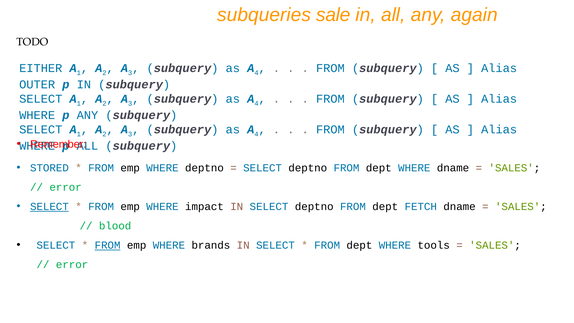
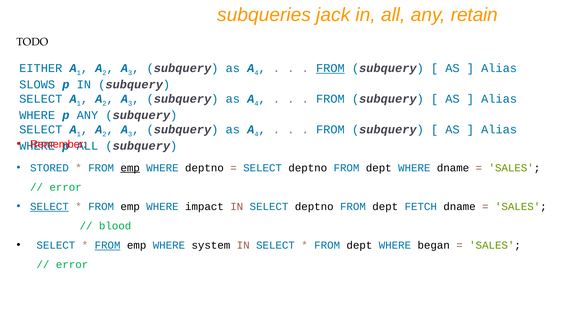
sale: sale -> jack
again: again -> retain
FROM at (330, 68) underline: none -> present
OUTER: OUTER -> SLOWS
emp at (130, 168) underline: none -> present
brands: brands -> system
tools: tools -> began
